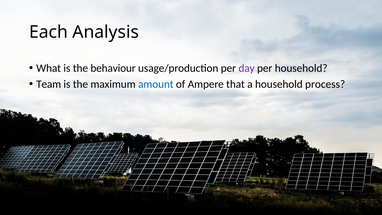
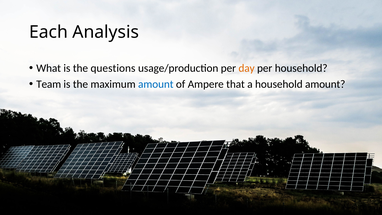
behaviour: behaviour -> questions
day colour: purple -> orange
household process: process -> amount
